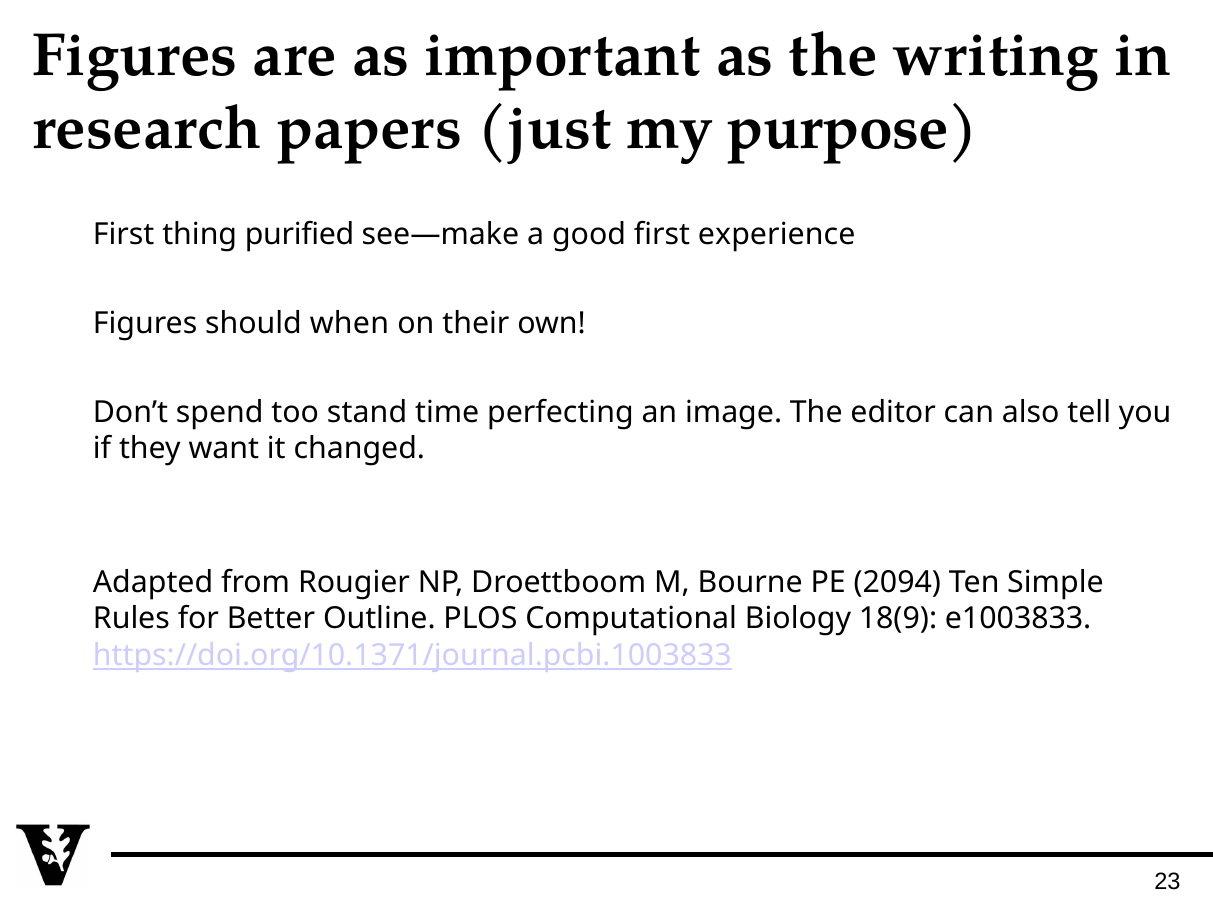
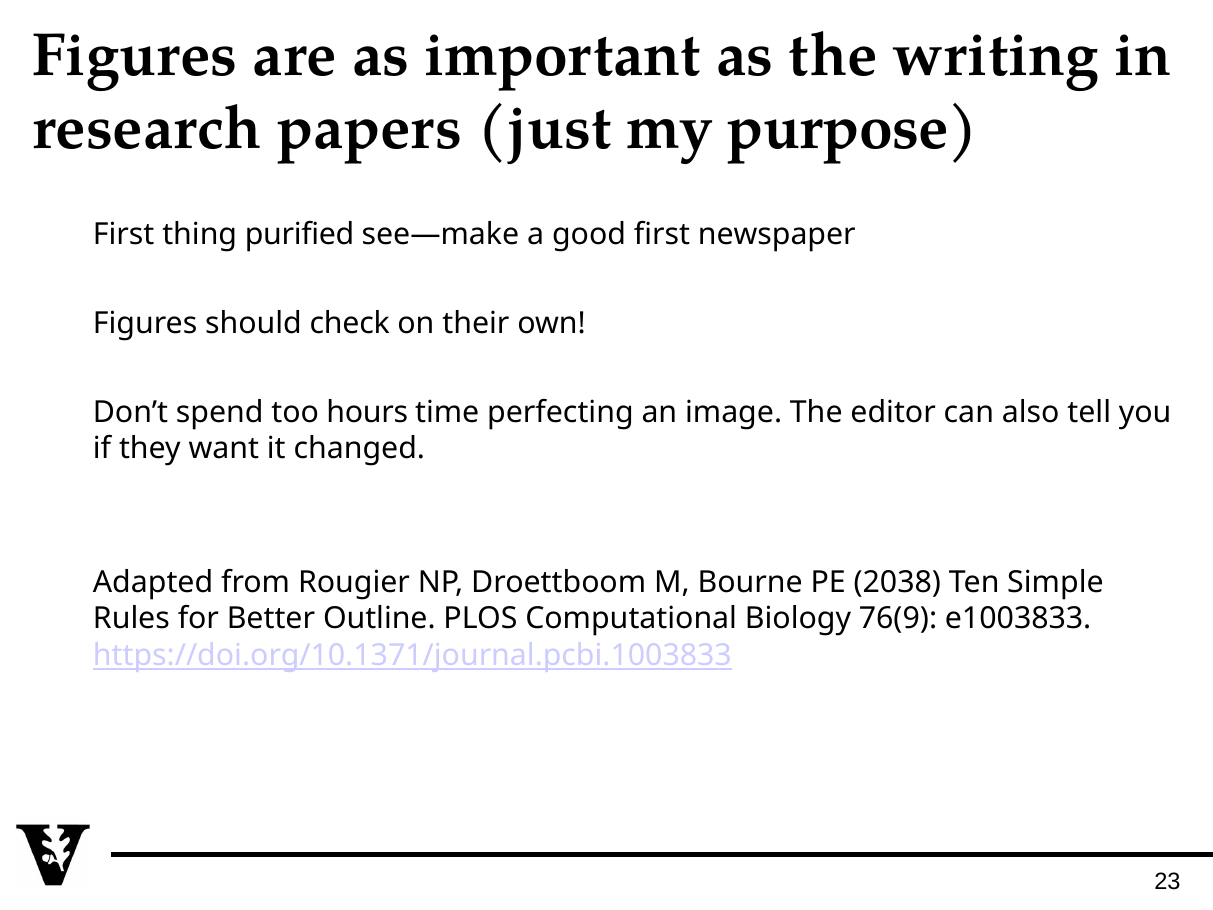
experience: experience -> newspaper
when: when -> check
stand: stand -> hours
2094: 2094 -> 2038
18(9: 18(9 -> 76(9
